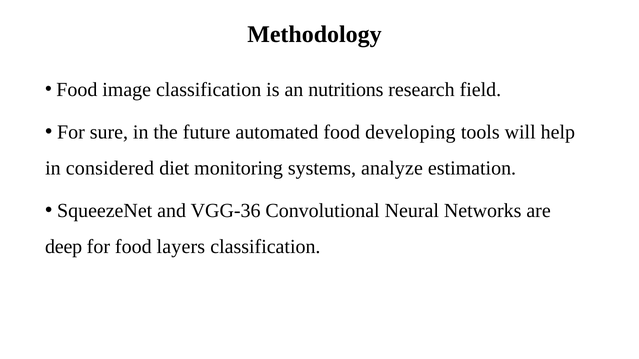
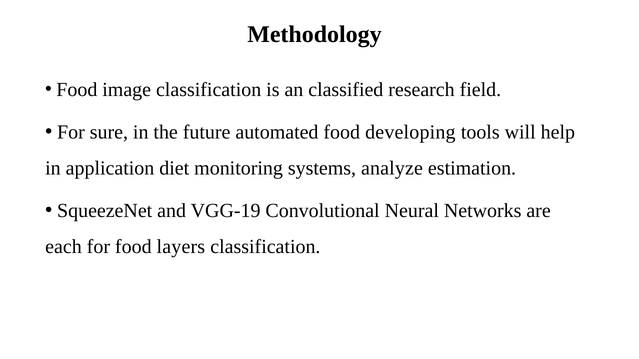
nutritions: nutritions -> classified
considered: considered -> application
VGG-36: VGG-36 -> VGG-19
deep: deep -> each
